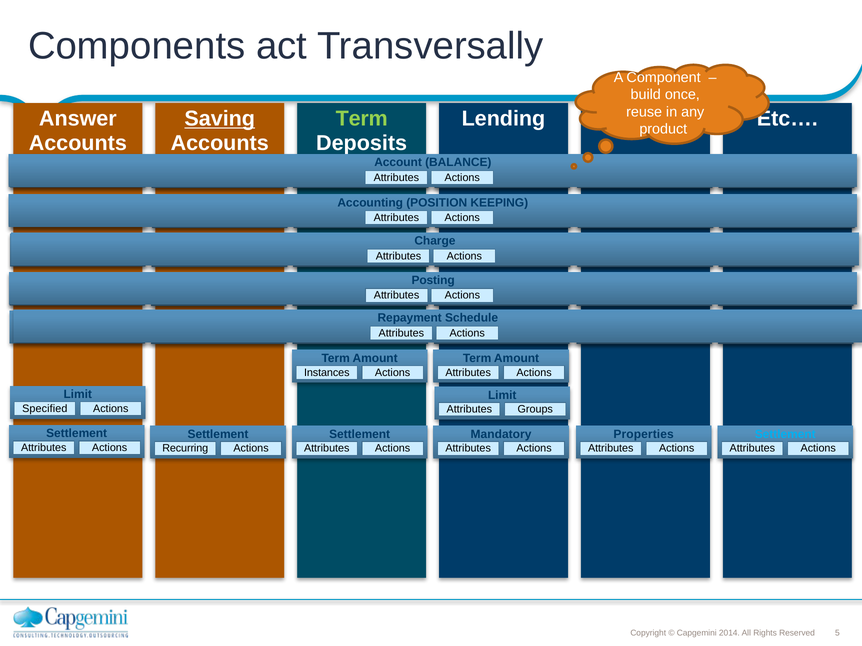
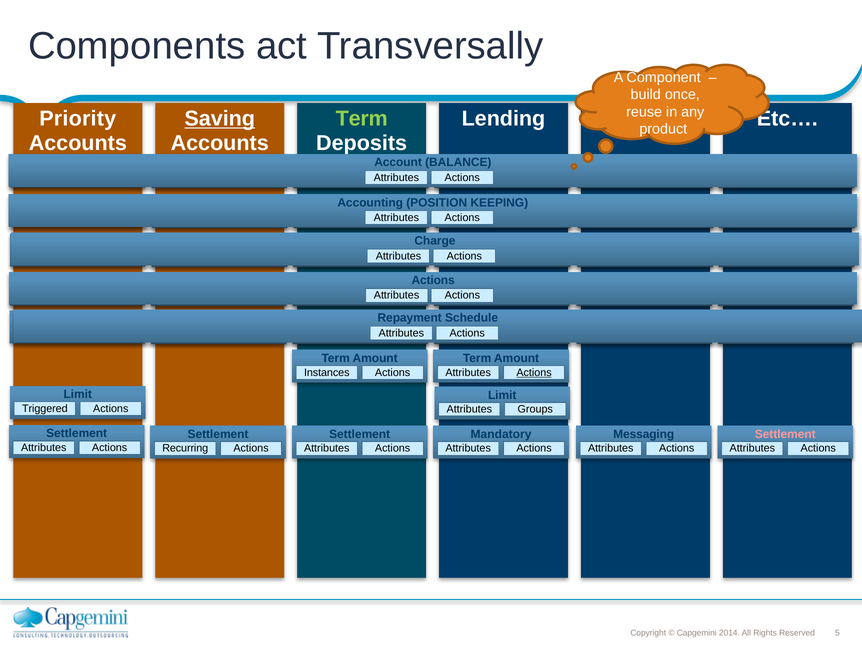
Answer: Answer -> Priority
Posting at (433, 280): Posting -> Actions
Actions at (534, 373) underline: none -> present
Specified: Specified -> Triggered
Properties: Properties -> Messaging
Settlement at (785, 434) colour: light blue -> pink
